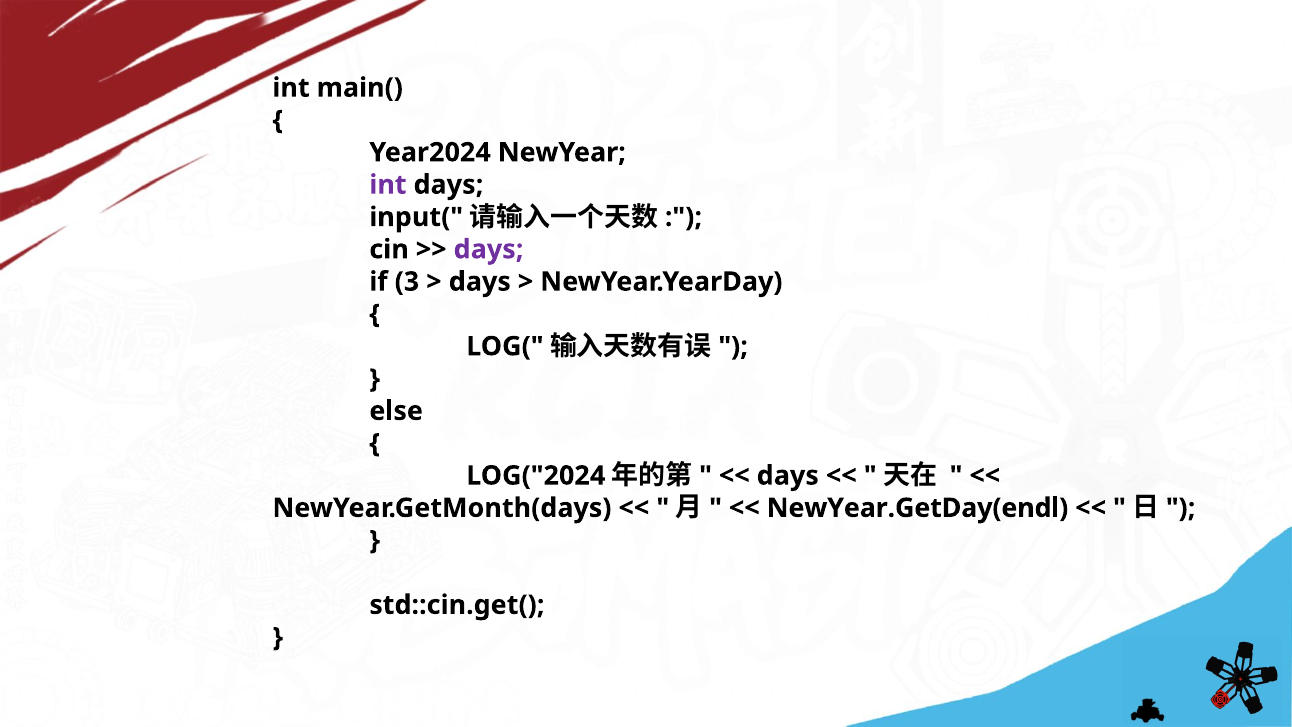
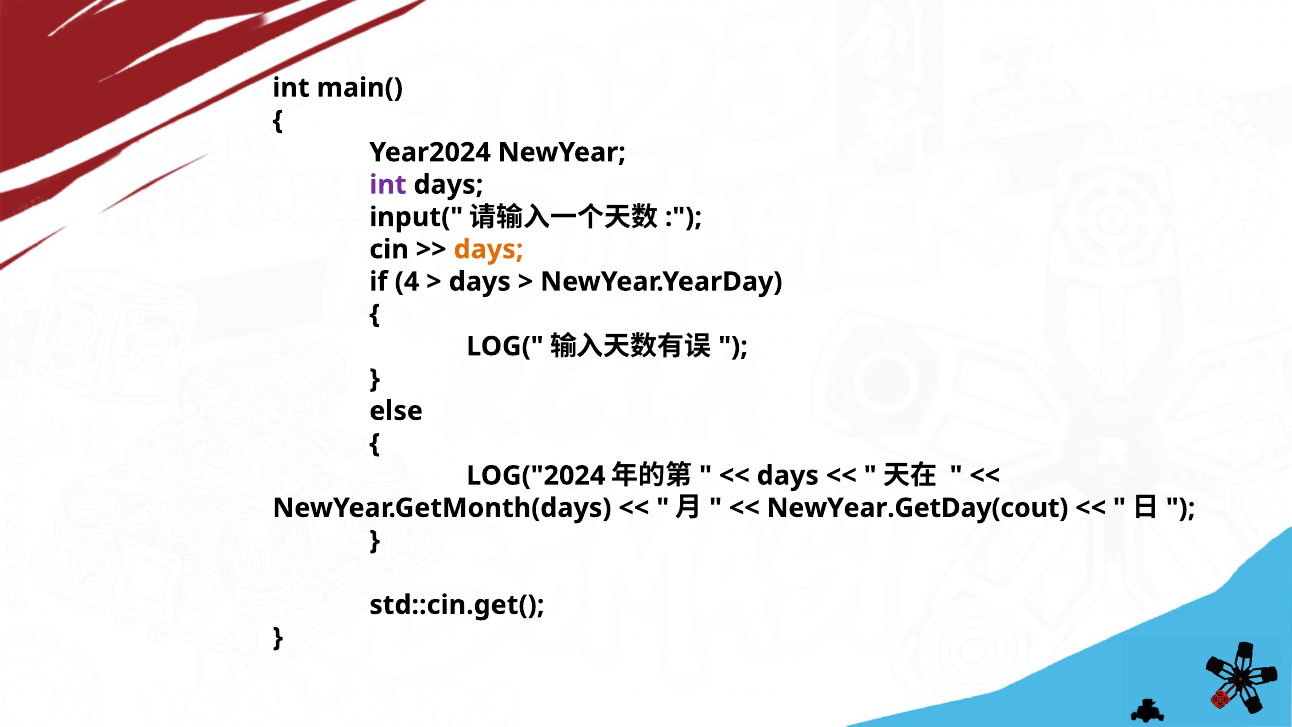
days at (489, 249) colour: purple -> orange
3: 3 -> 4
NewYear.GetDay(endl: NewYear.GetDay(endl -> NewYear.GetDay(cout
